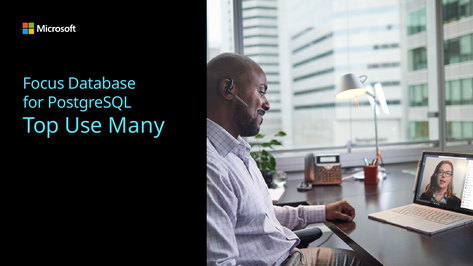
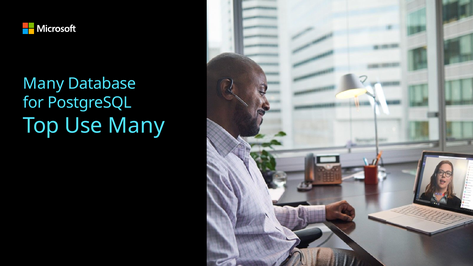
Focus at (44, 84): Focus -> Many
